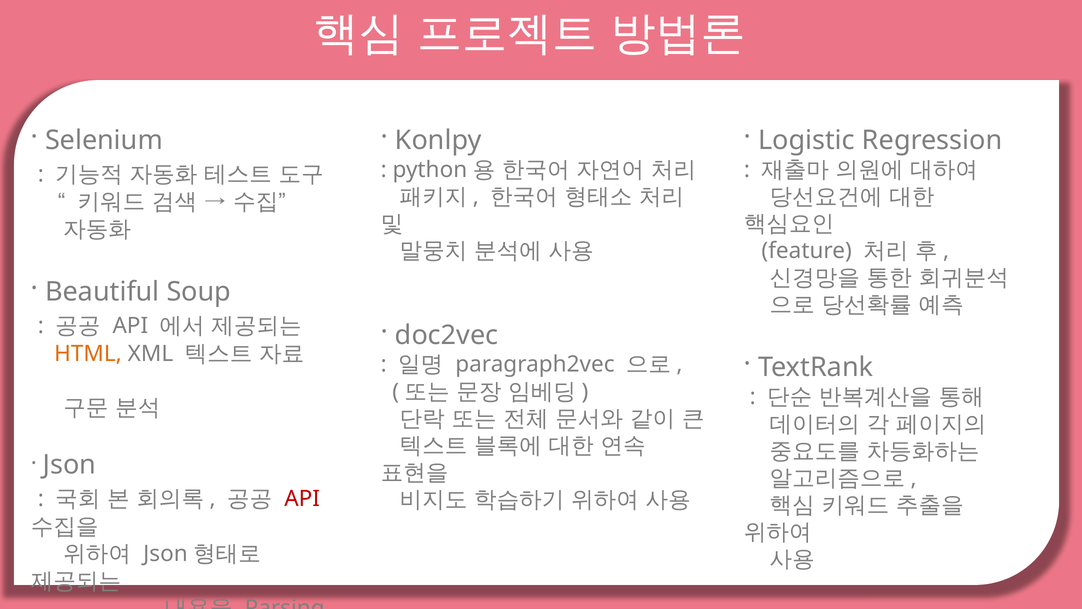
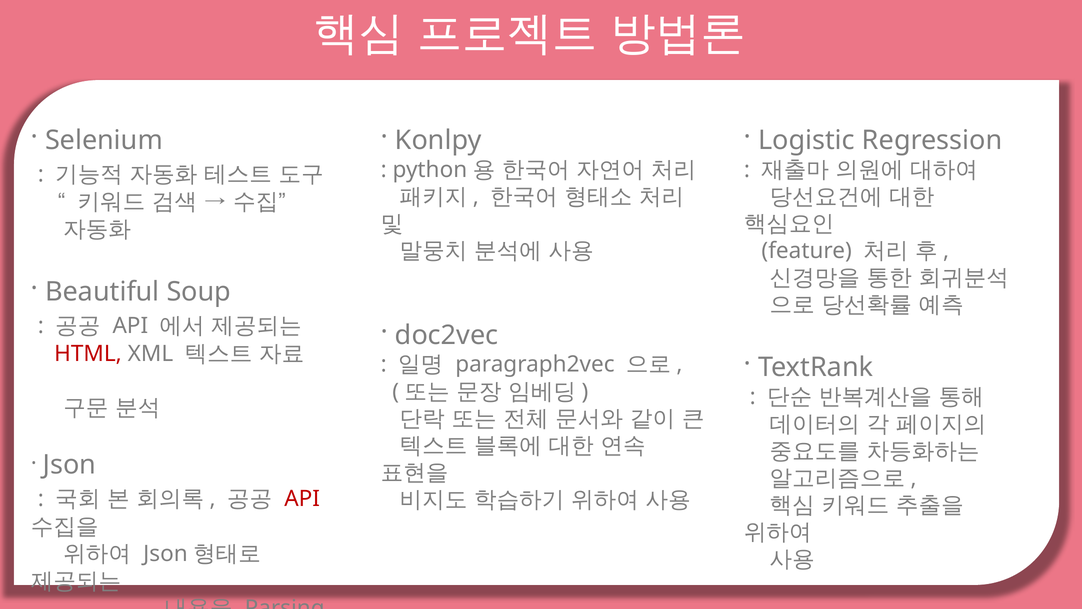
HTML colour: orange -> red
